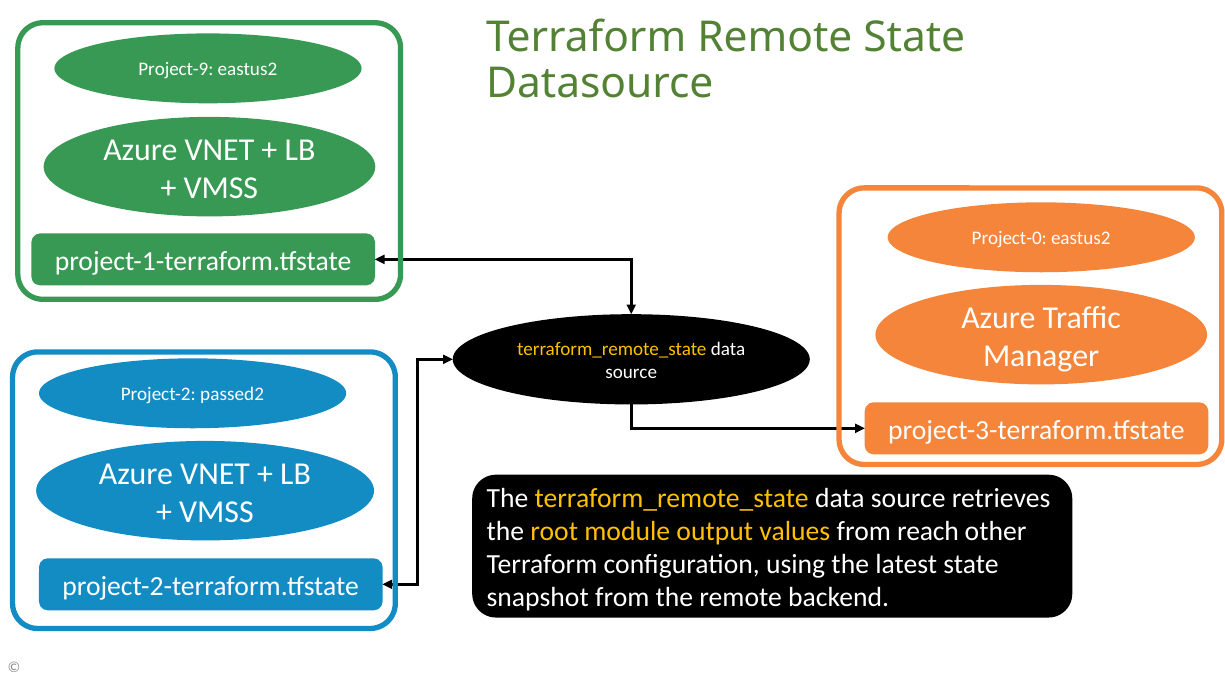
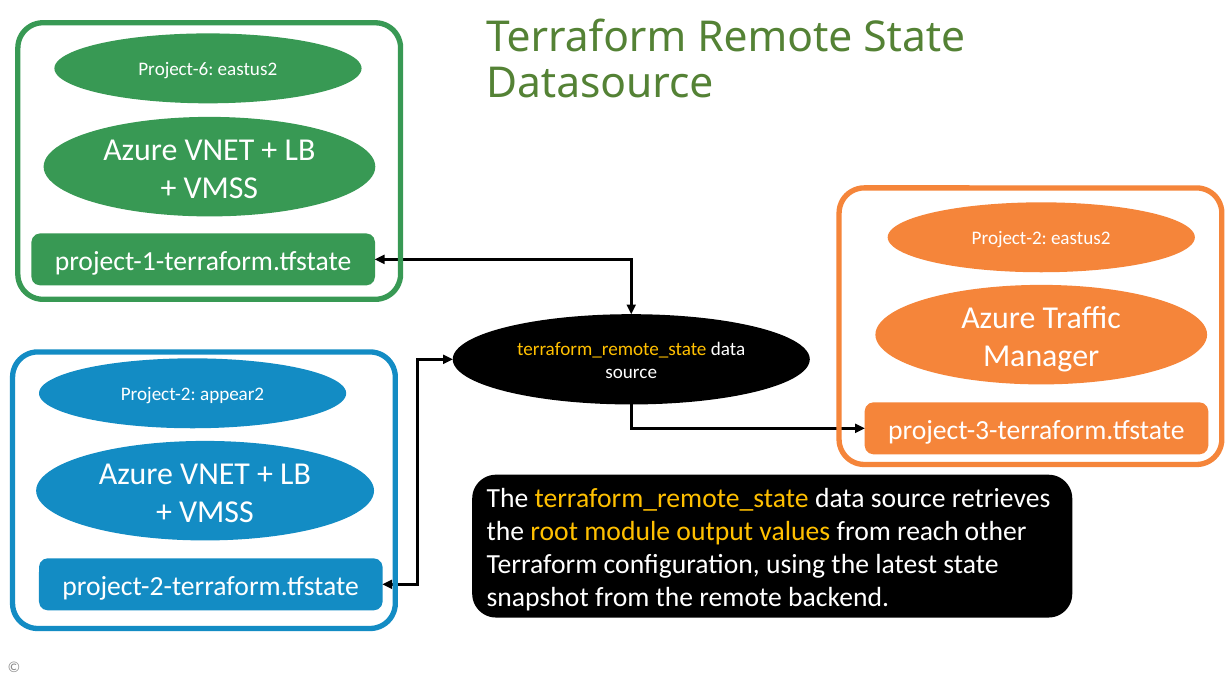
Project-9: Project-9 -> Project-6
Project-0 at (1009, 239): Project-0 -> Project-2
passed2: passed2 -> appear2
